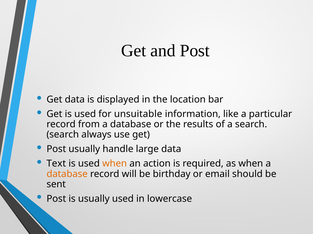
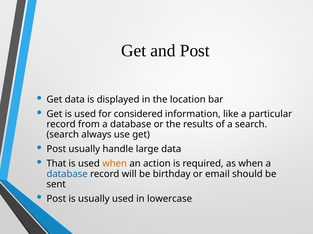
unsuitable: unsuitable -> considered
Text: Text -> That
database at (67, 174) colour: orange -> blue
